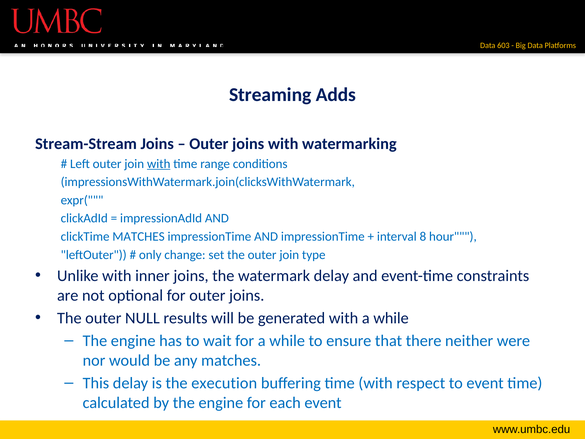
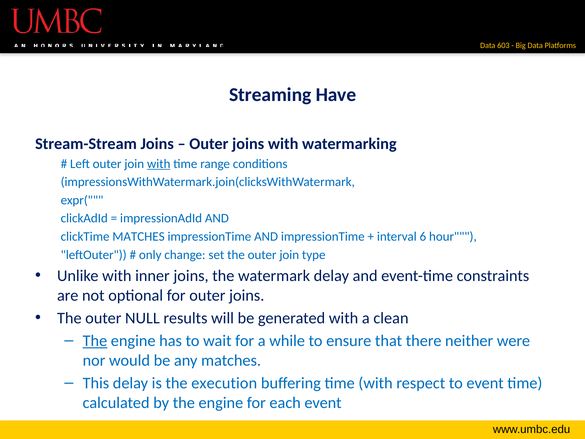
Adds: Adds -> Have
8: 8 -> 6
with a while: while -> clean
The at (95, 341) underline: none -> present
